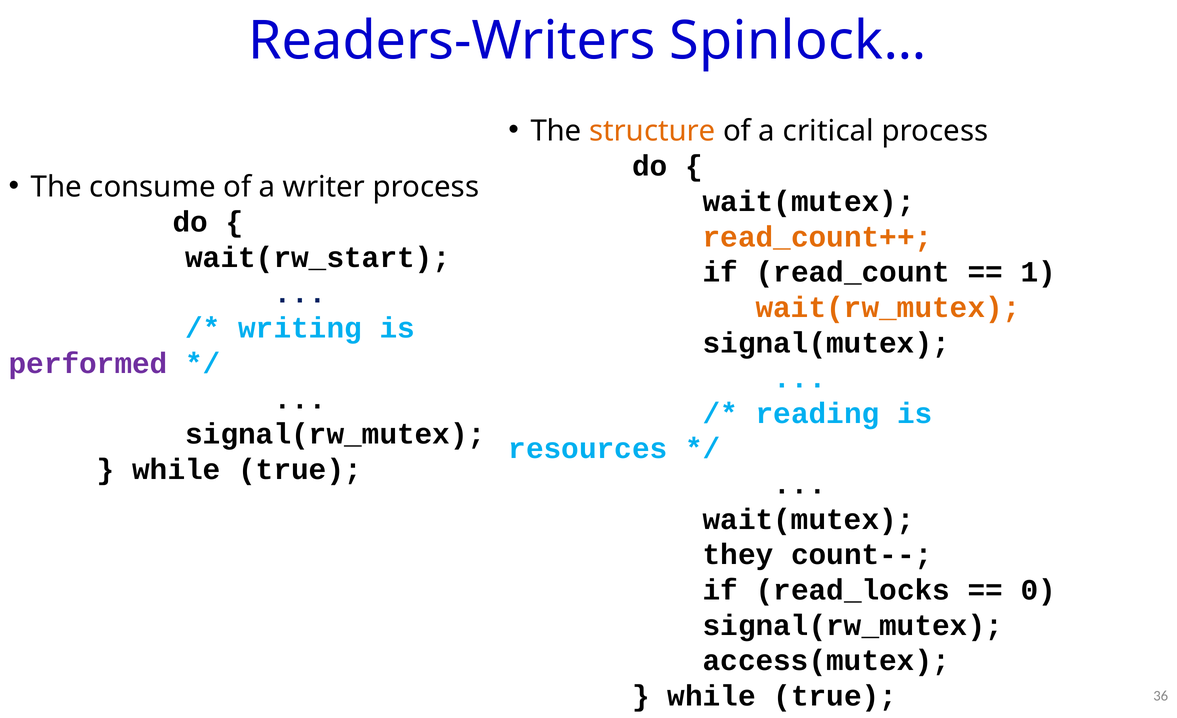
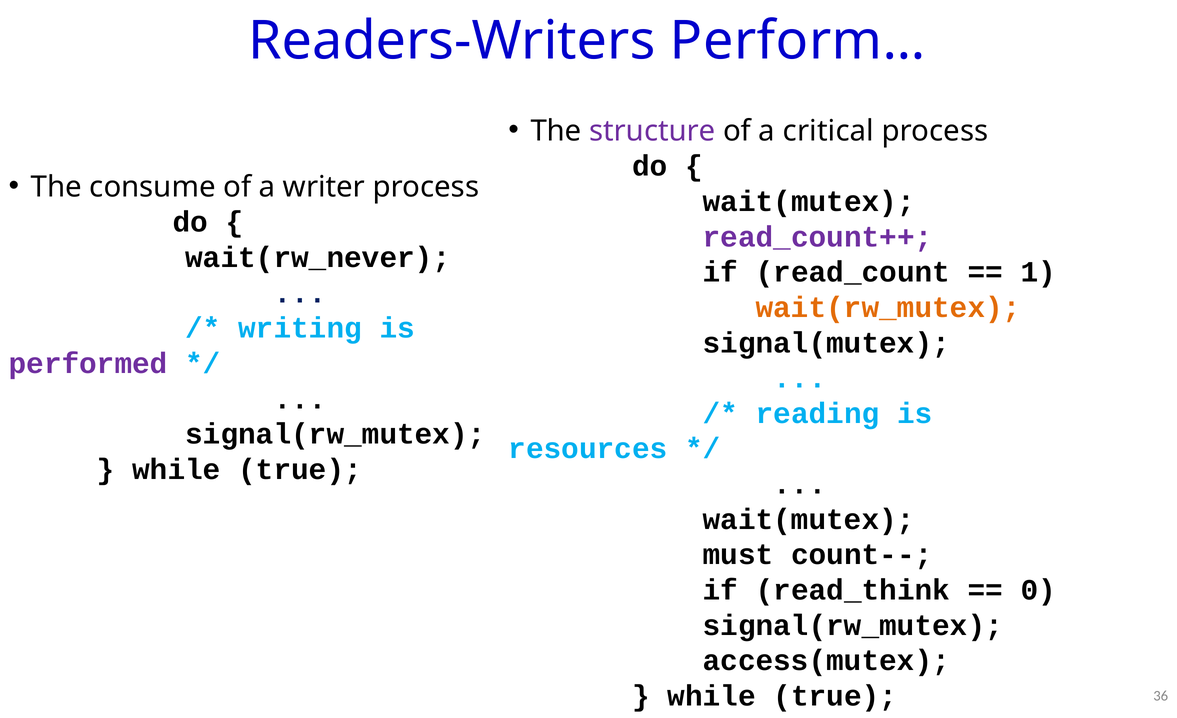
Spinlock…: Spinlock… -> Perform…
structure colour: orange -> purple
read_count++ colour: orange -> purple
wait(rw_start: wait(rw_start -> wait(rw_never
they: they -> must
read_locks: read_locks -> read_think
